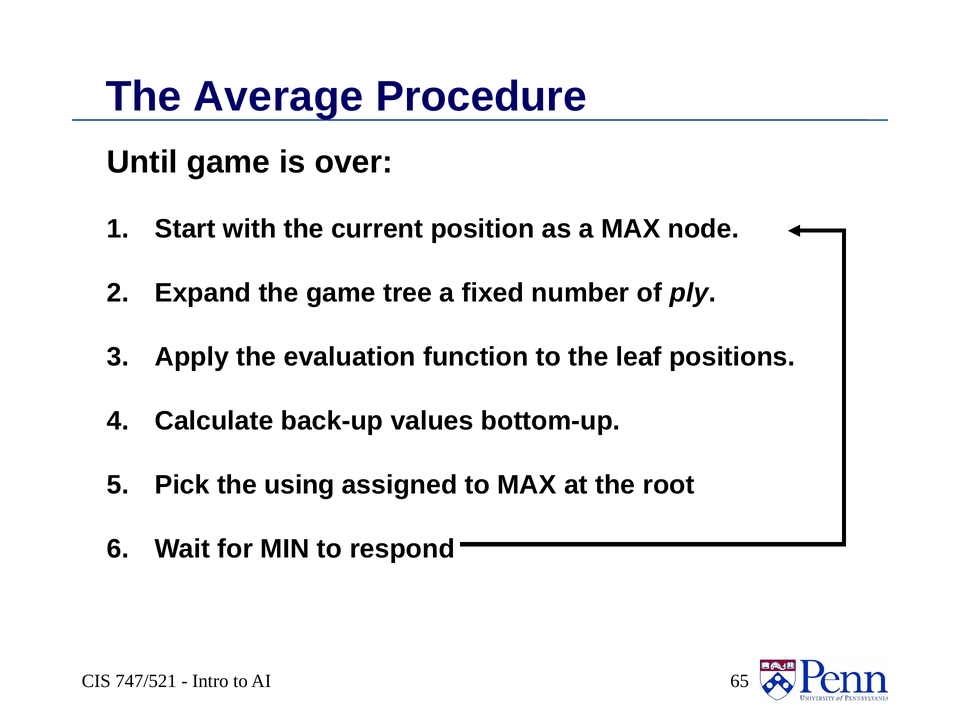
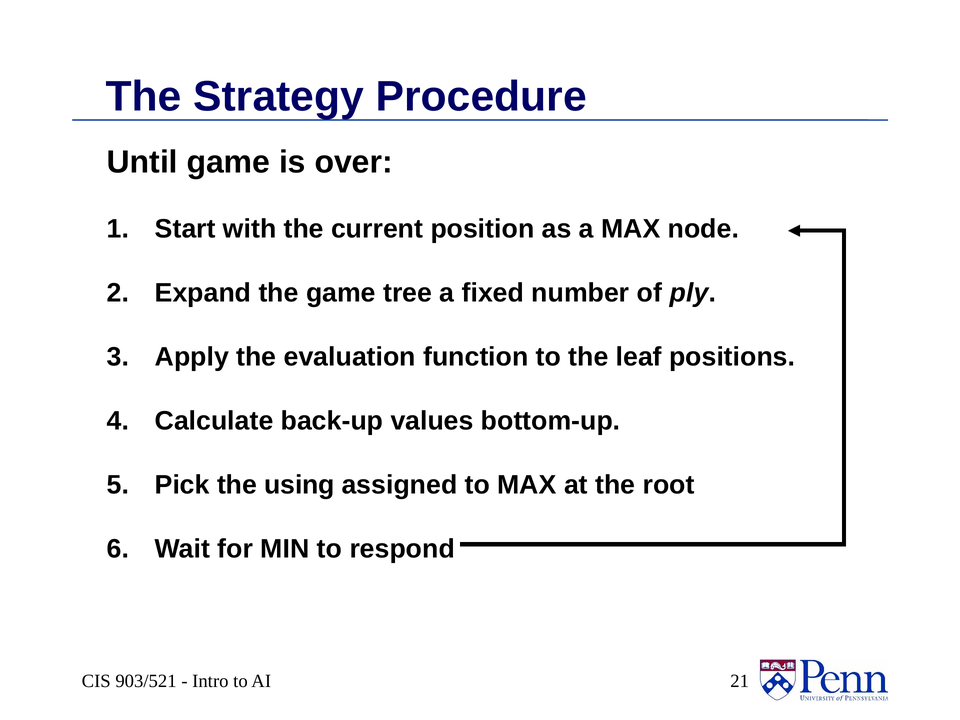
Average: Average -> Strategy
747/521: 747/521 -> 903/521
65: 65 -> 21
